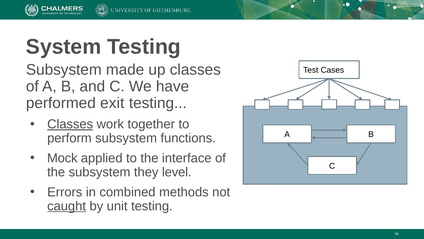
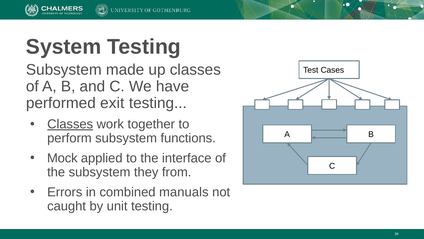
level: level -> from
methods: methods -> manuals
caught underline: present -> none
